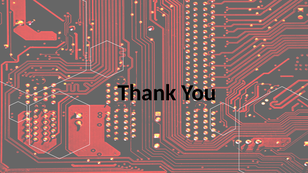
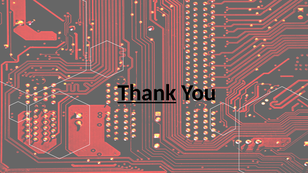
Thank underline: none -> present
